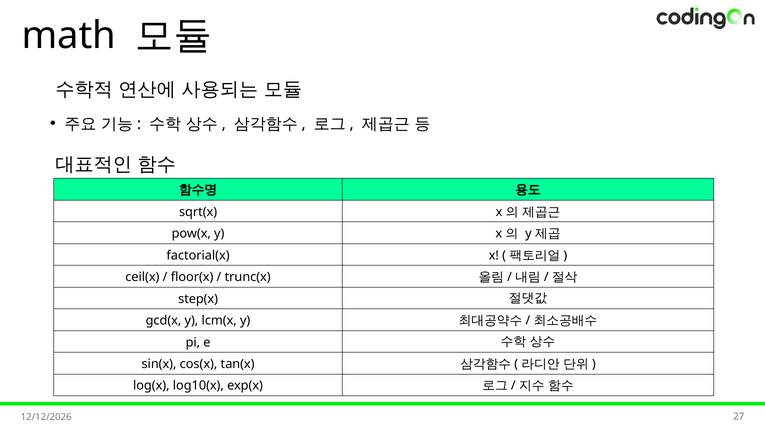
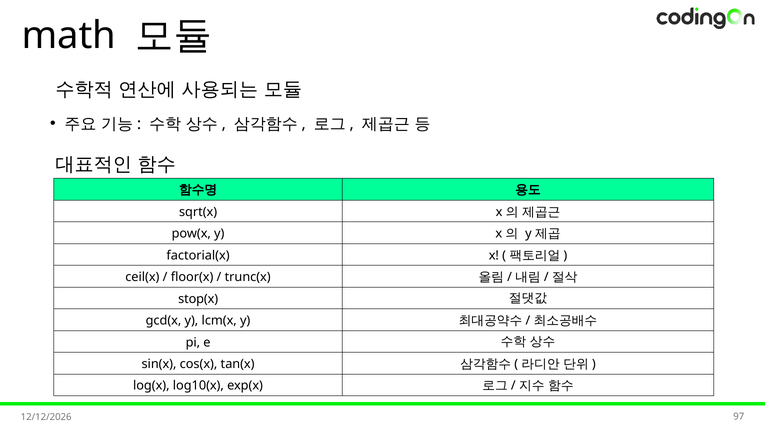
step(x: step(x -> stop(x
27: 27 -> 97
